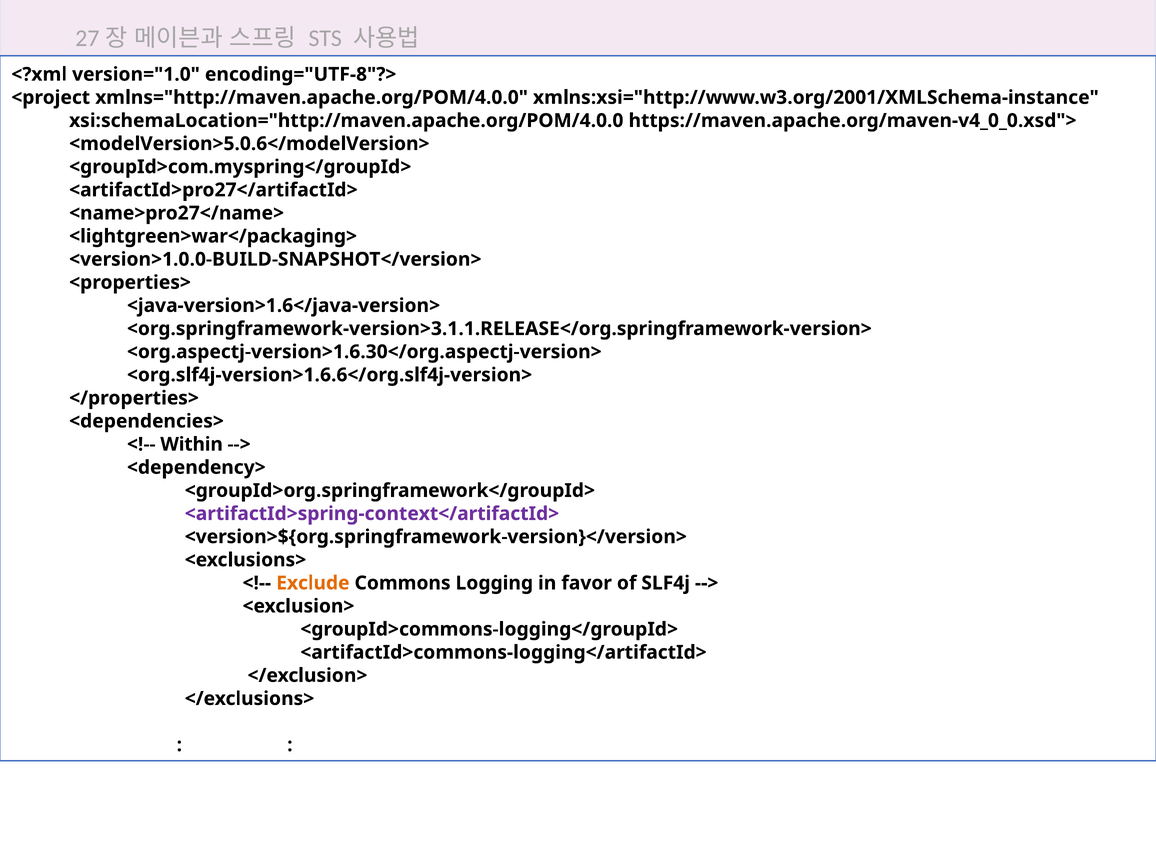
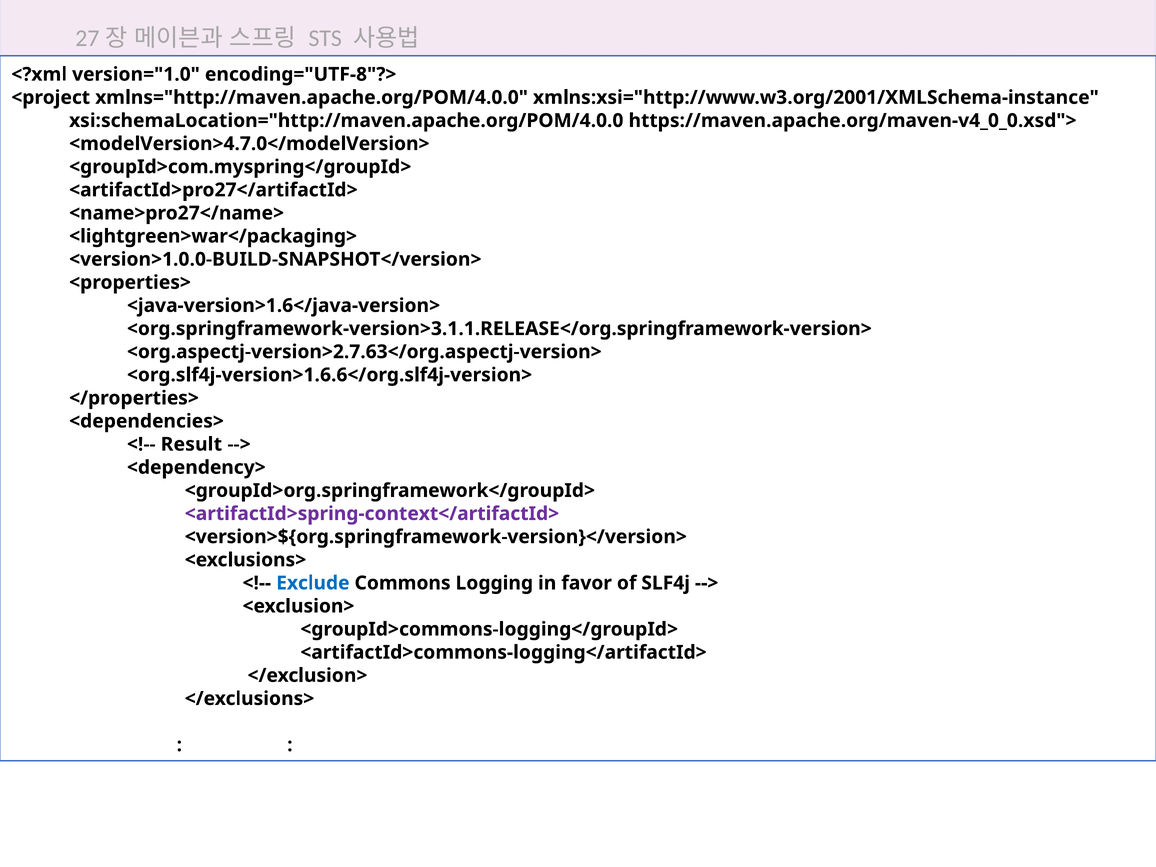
<modelVersion>5.0.6</modelVersion>: <modelVersion>5.0.6</modelVersion> -> <modelVersion>4.7.0</modelVersion>
<org.aspectj-version>1.6.30</org.aspectj-version>: <org.aspectj-version>1.6.30</org.aspectj-version> -> <org.aspectj-version>2.7.63</org.aspectj-version>
Within: Within -> Result
Exclude colour: orange -> blue
